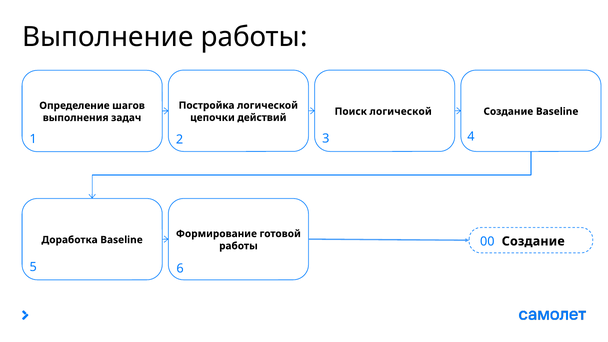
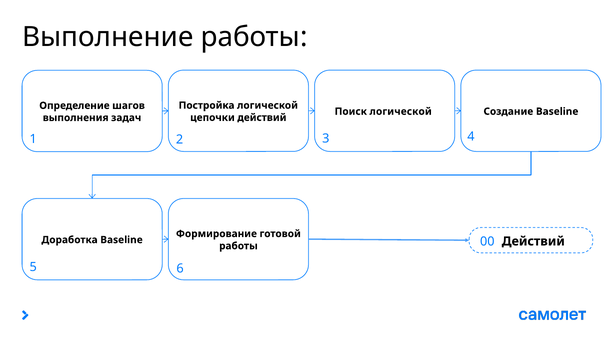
00 Создание: Создание -> Действий
